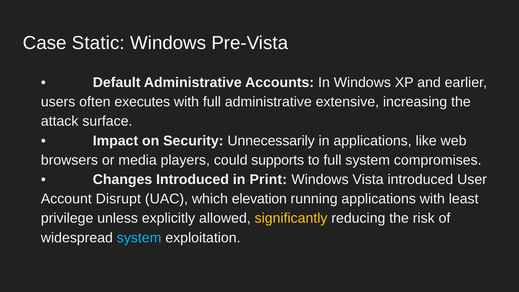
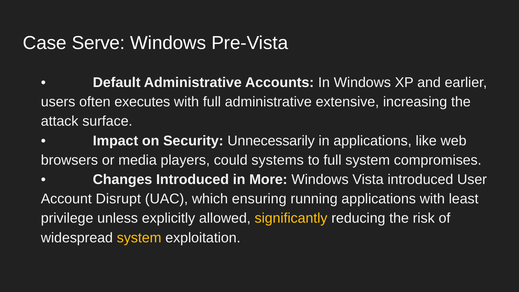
Static: Static -> Serve
supports: supports -> systems
Print: Print -> More
elevation: elevation -> ensuring
system at (139, 238) colour: light blue -> yellow
